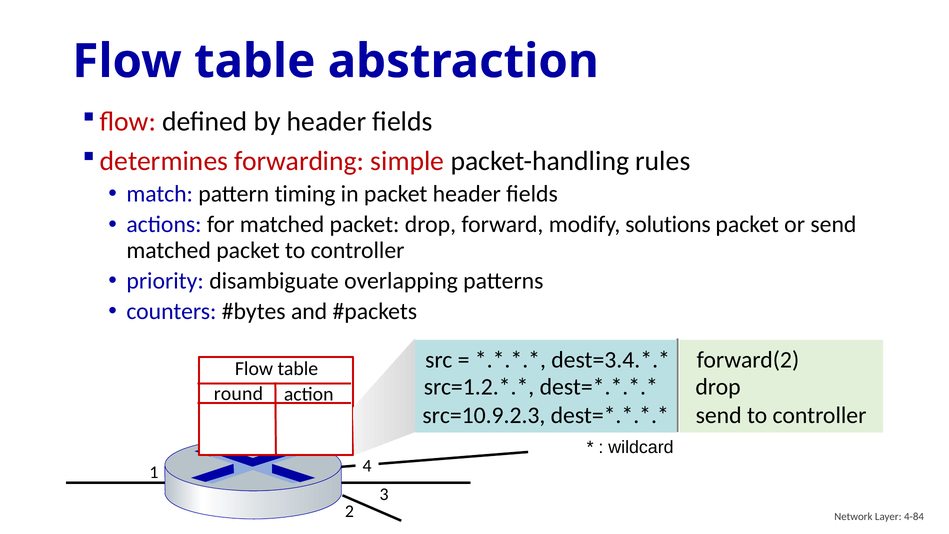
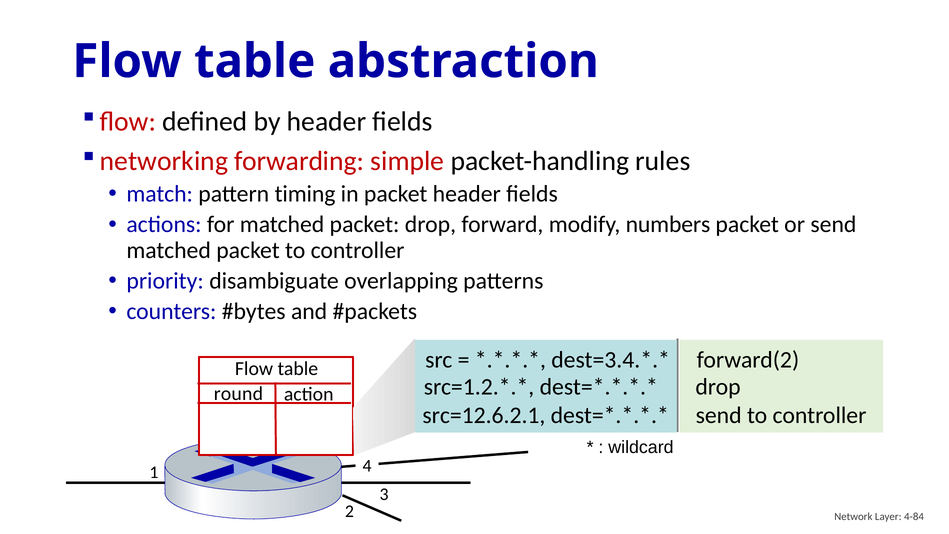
determines: determines -> networking
solutions: solutions -> numbers
src=10.9.2.3: src=10.9.2.3 -> src=12.6.2.1
